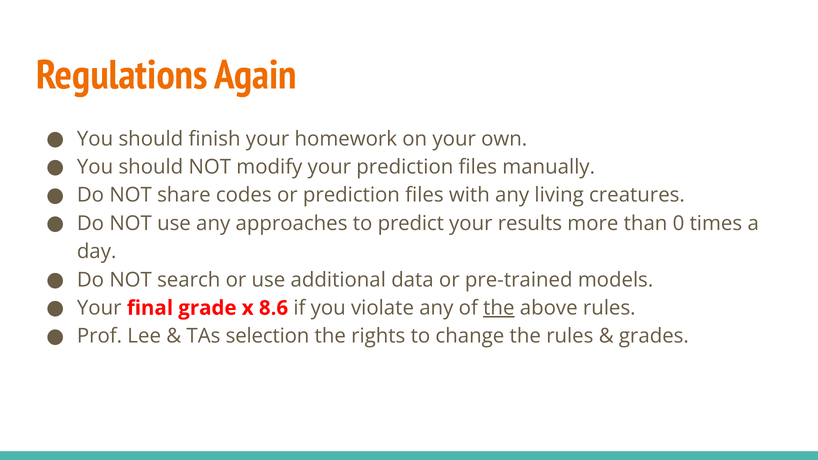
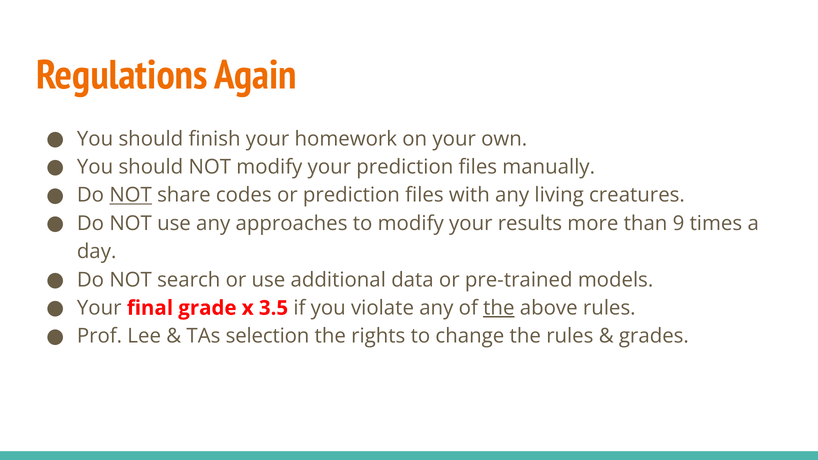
NOT at (131, 195) underline: none -> present
to predict: predict -> modify
0: 0 -> 9
8.6: 8.6 -> 3.5
